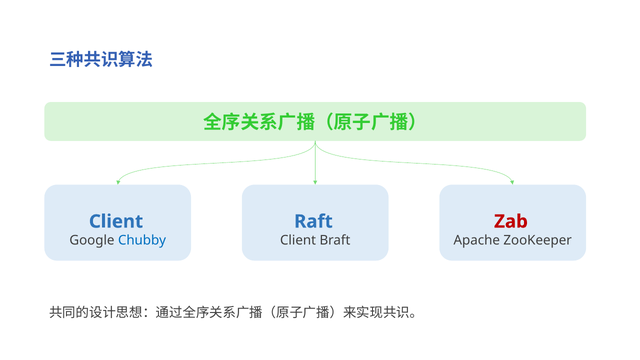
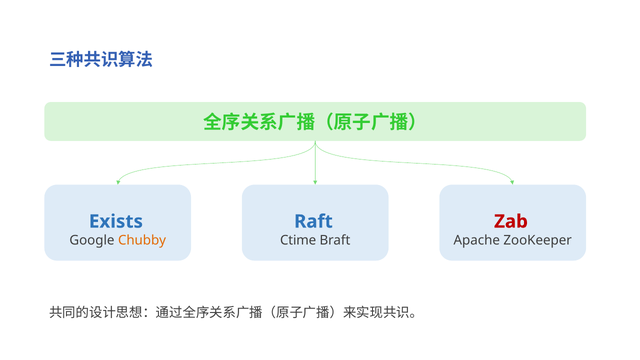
Client at (116, 222): Client -> Exists
Chubby colour: blue -> orange
Client at (298, 240): Client -> Ctime
